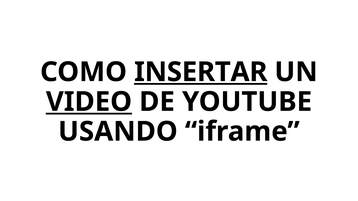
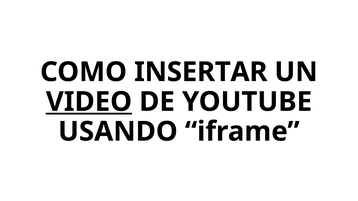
INSERTAR underline: present -> none
